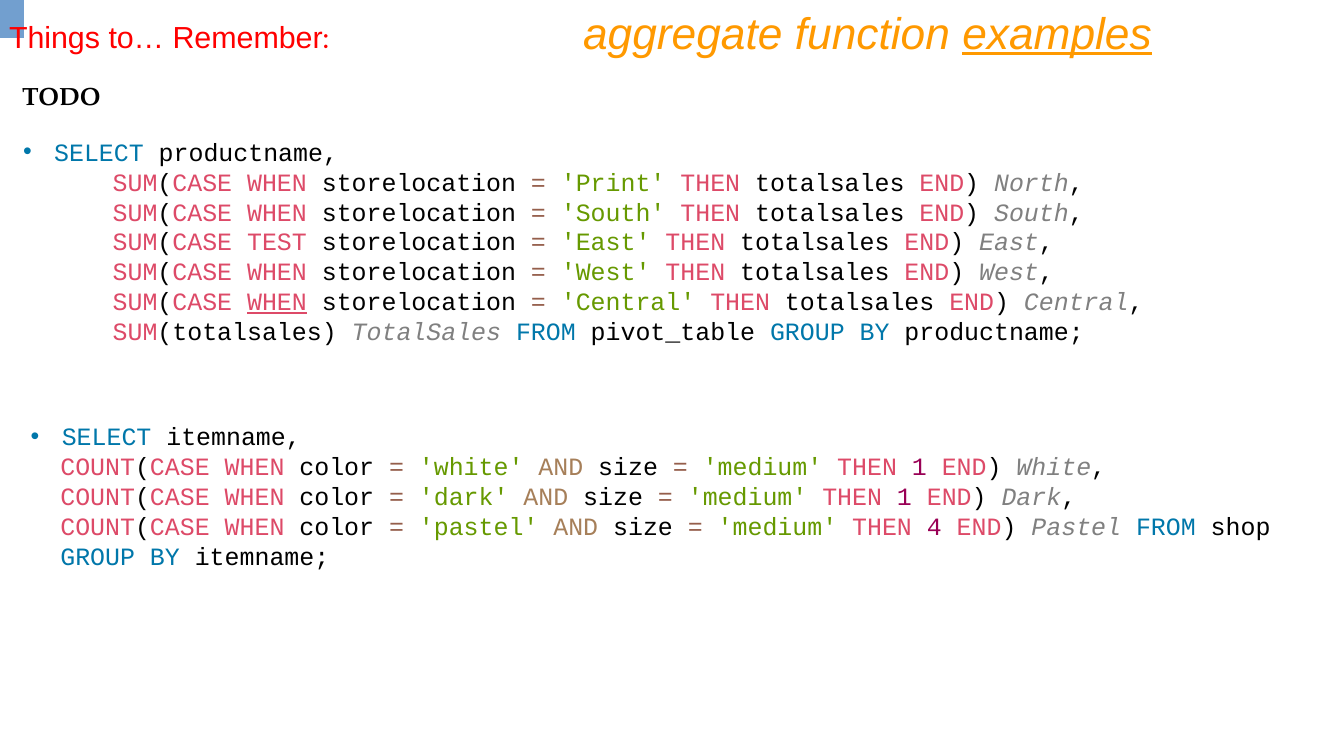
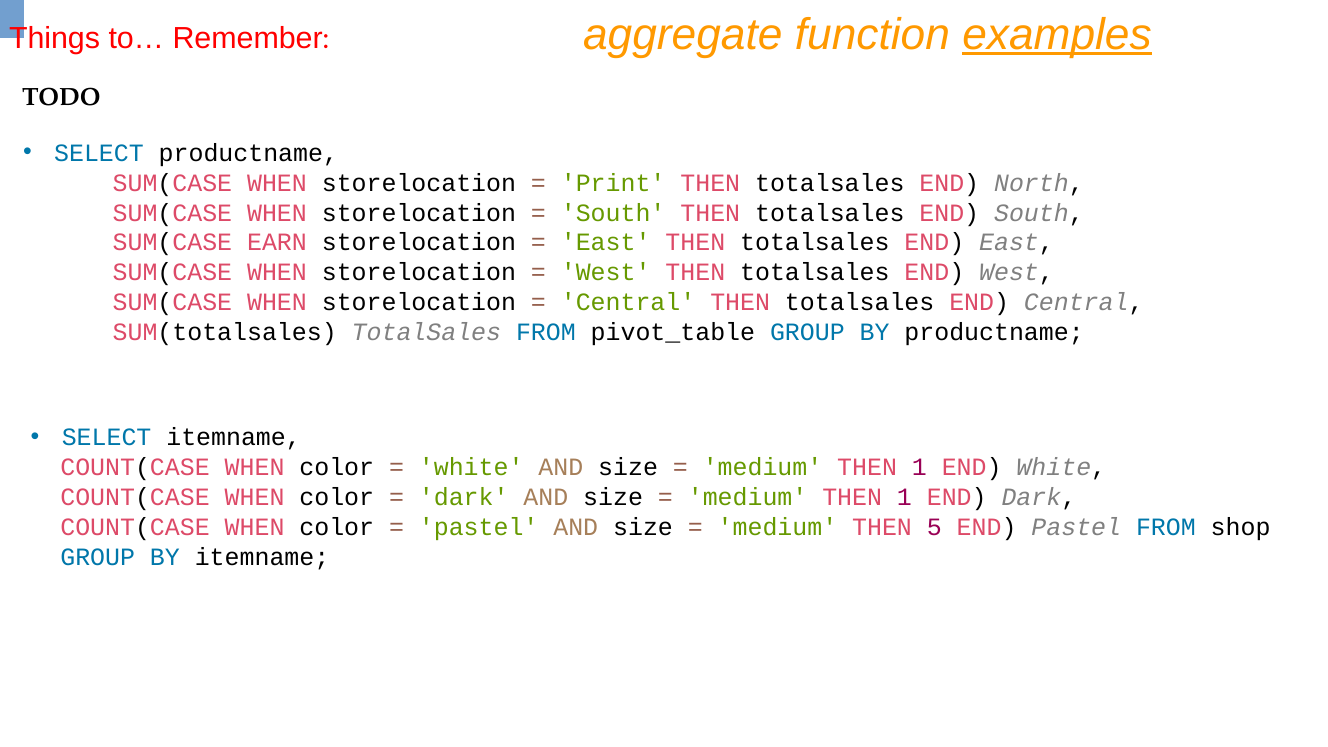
TEST: TEST -> EARN
WHEN at (277, 302) underline: present -> none
4: 4 -> 5
